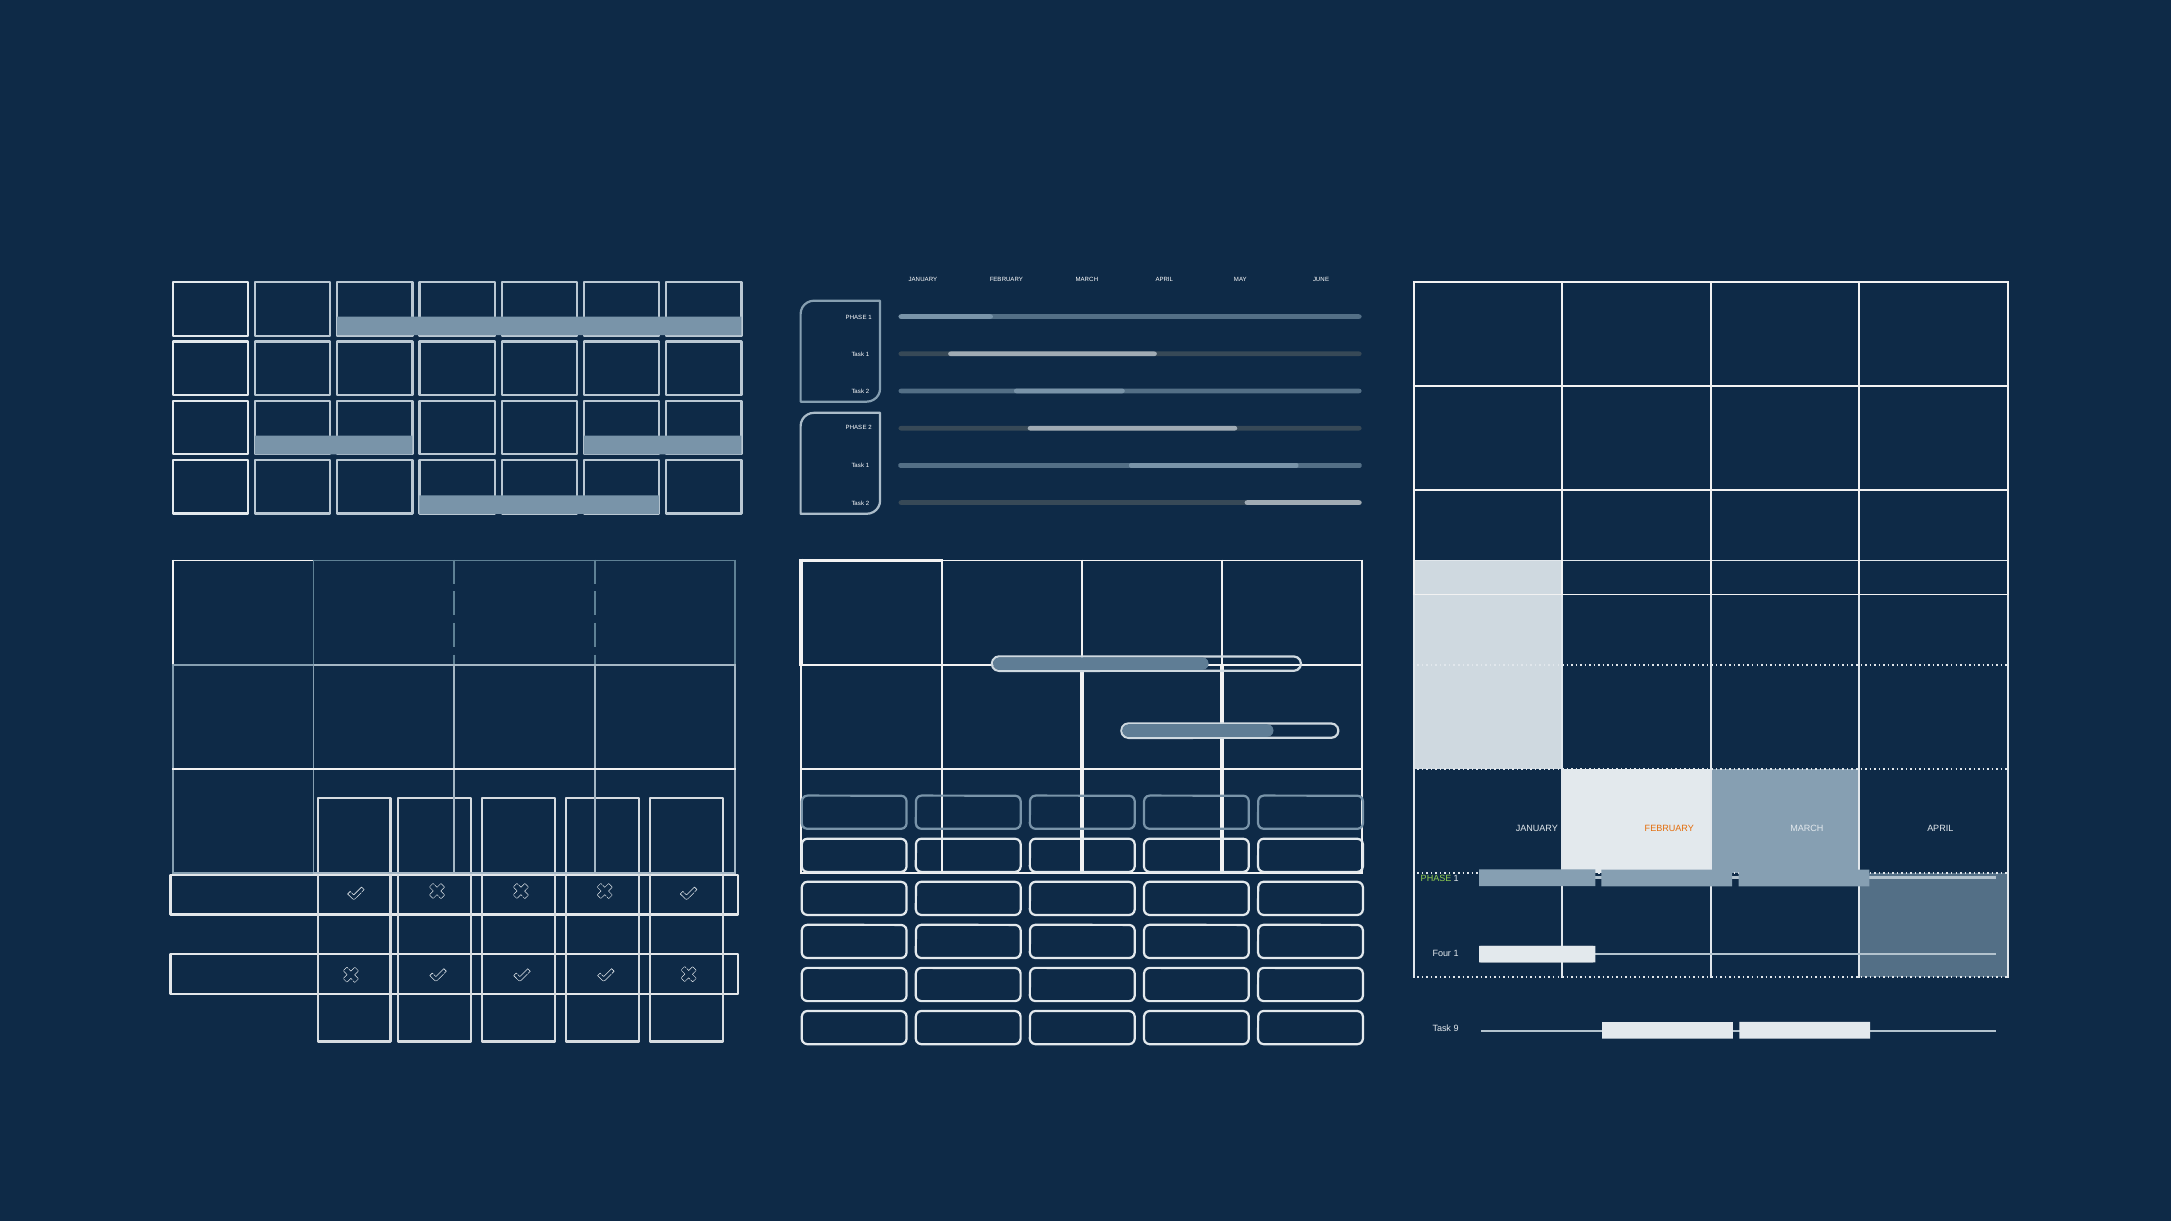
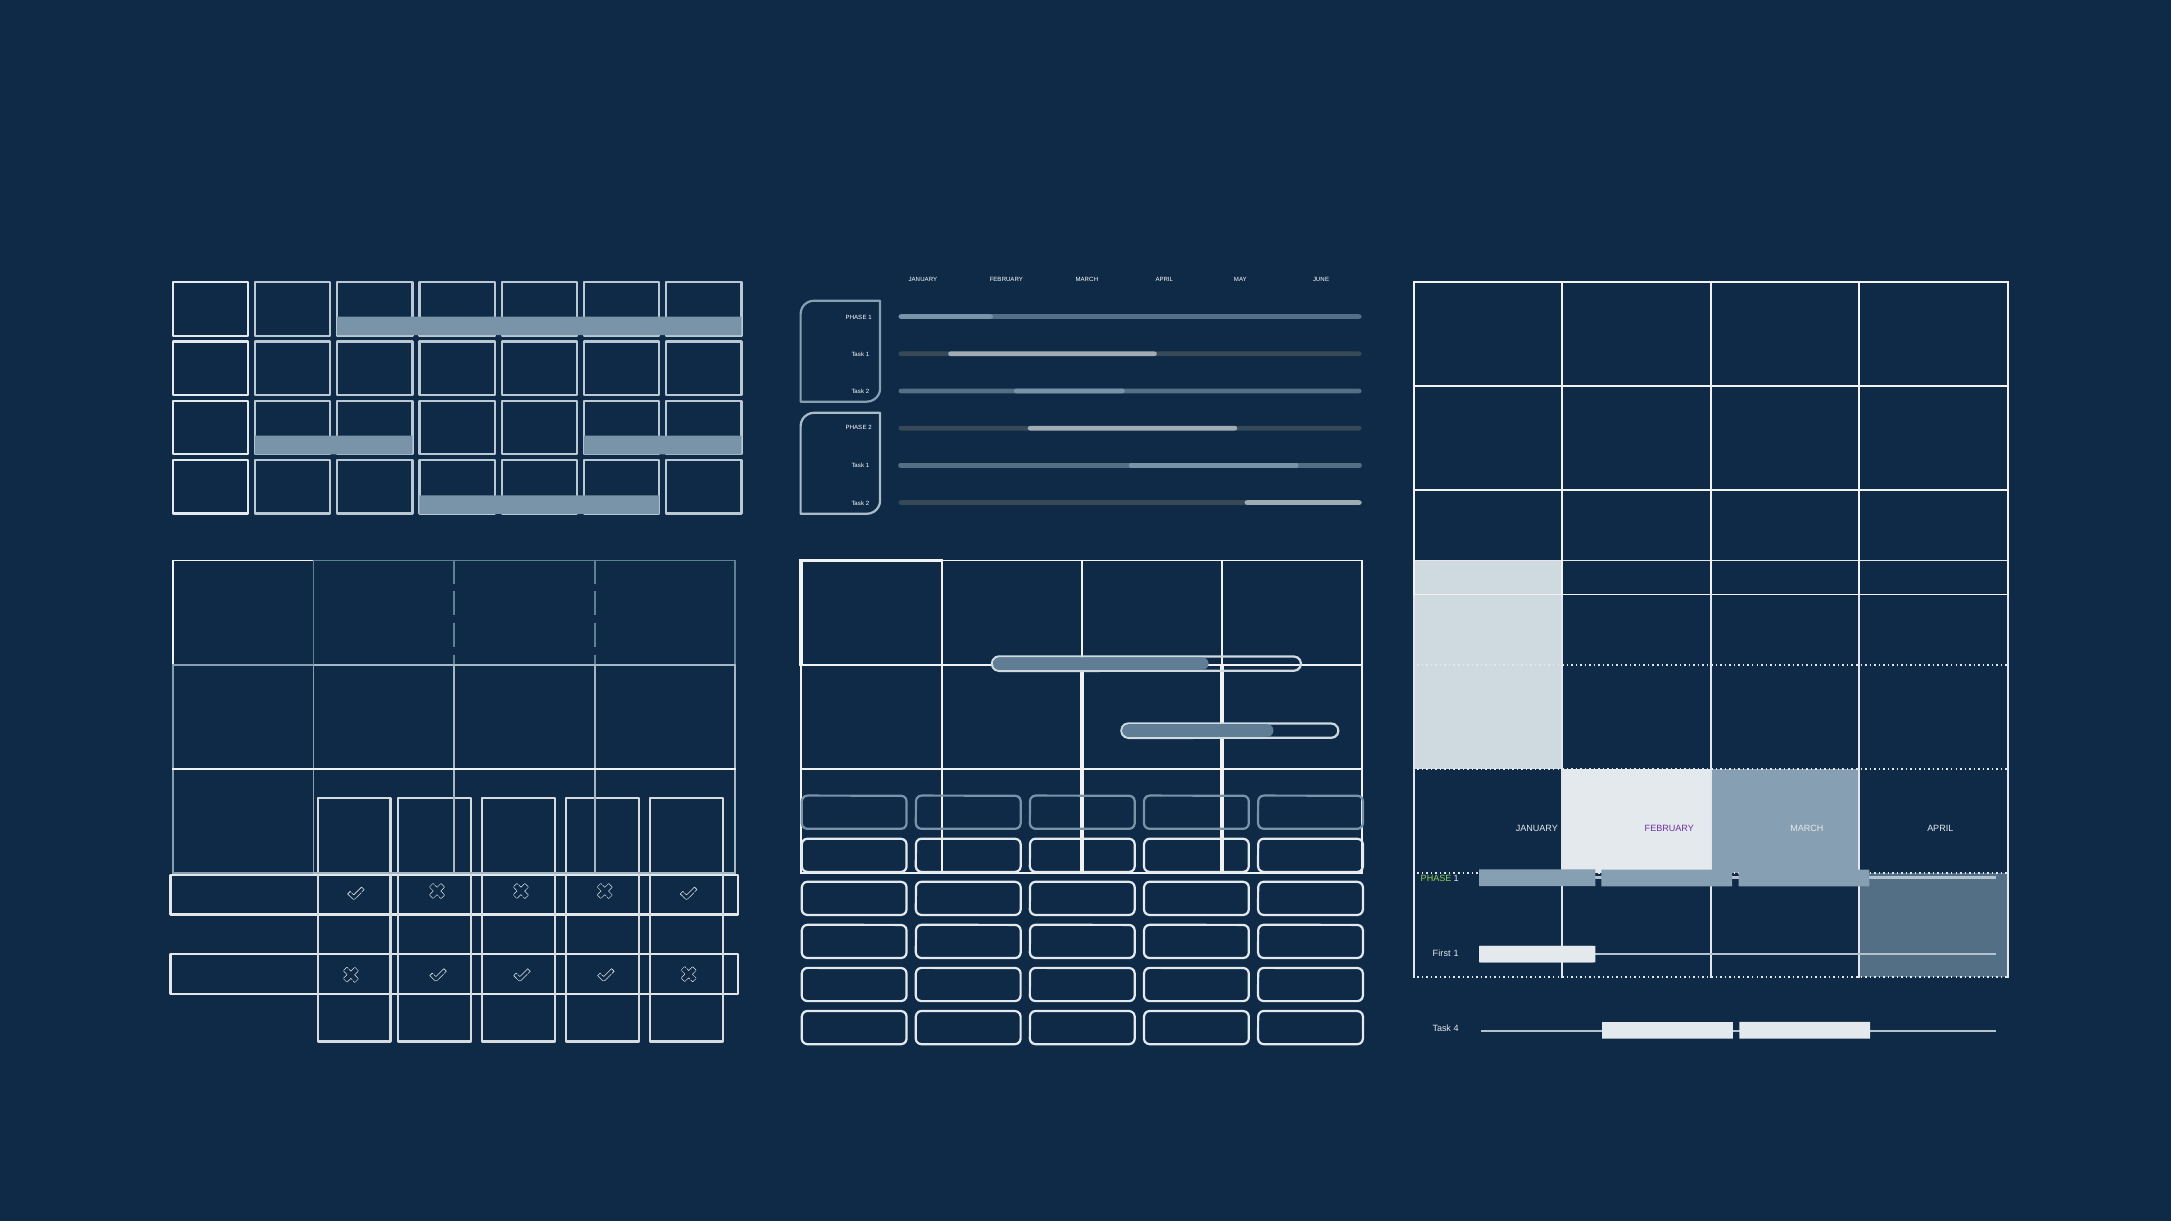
FEBRUARY at (1669, 828) colour: orange -> purple
Four: Four -> First
9: 9 -> 4
